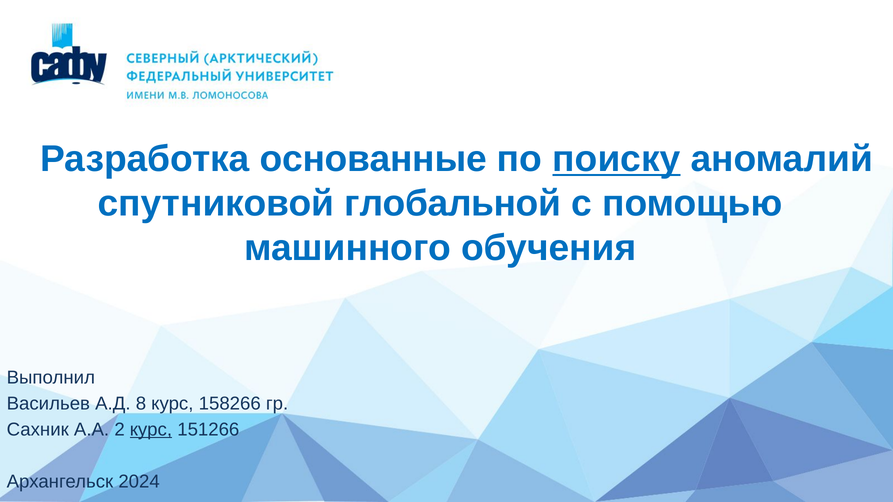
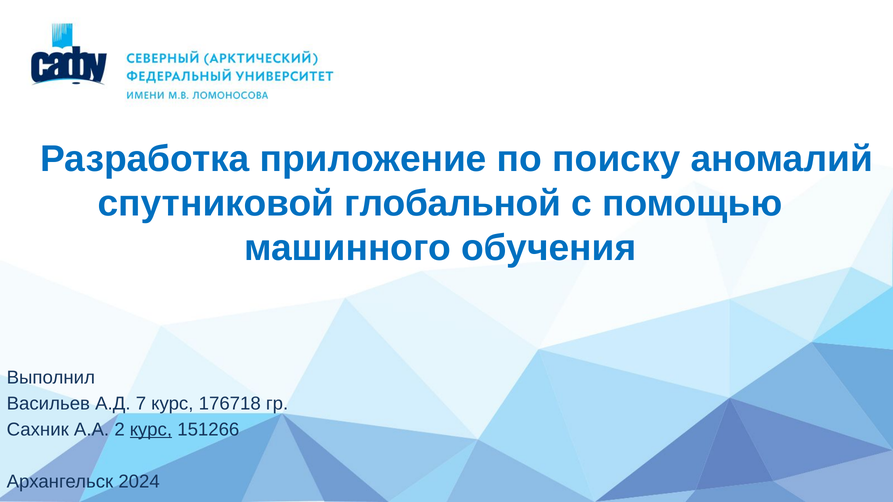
основанные: основанные -> приложение
поиску underline: present -> none
8: 8 -> 7
158266: 158266 -> 176718
